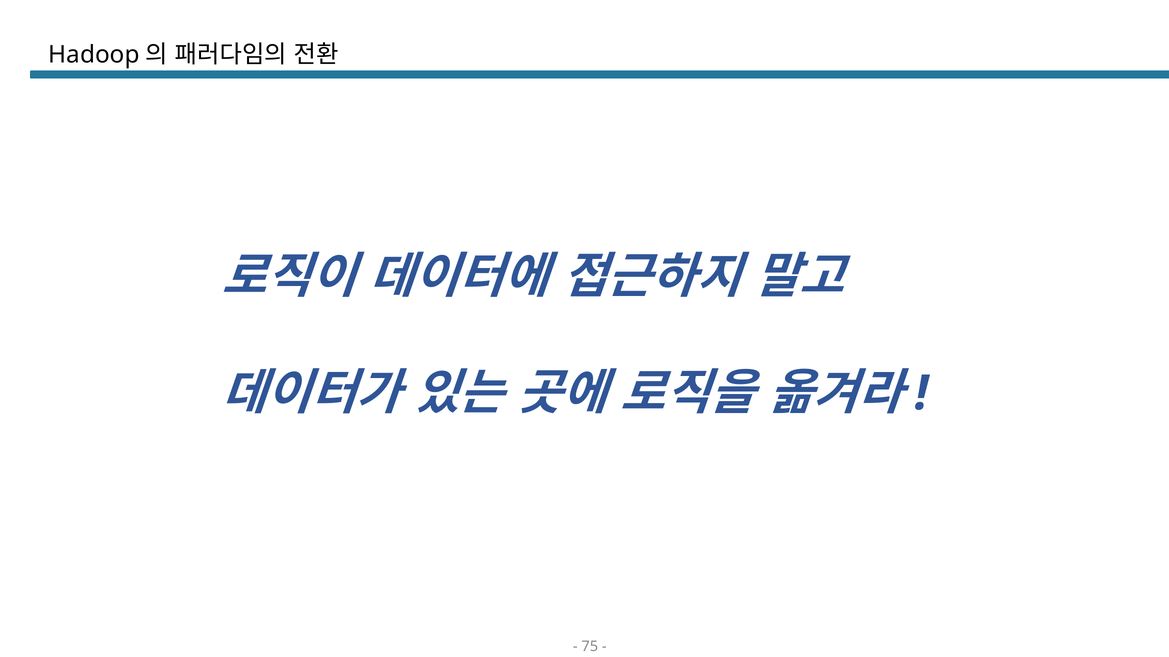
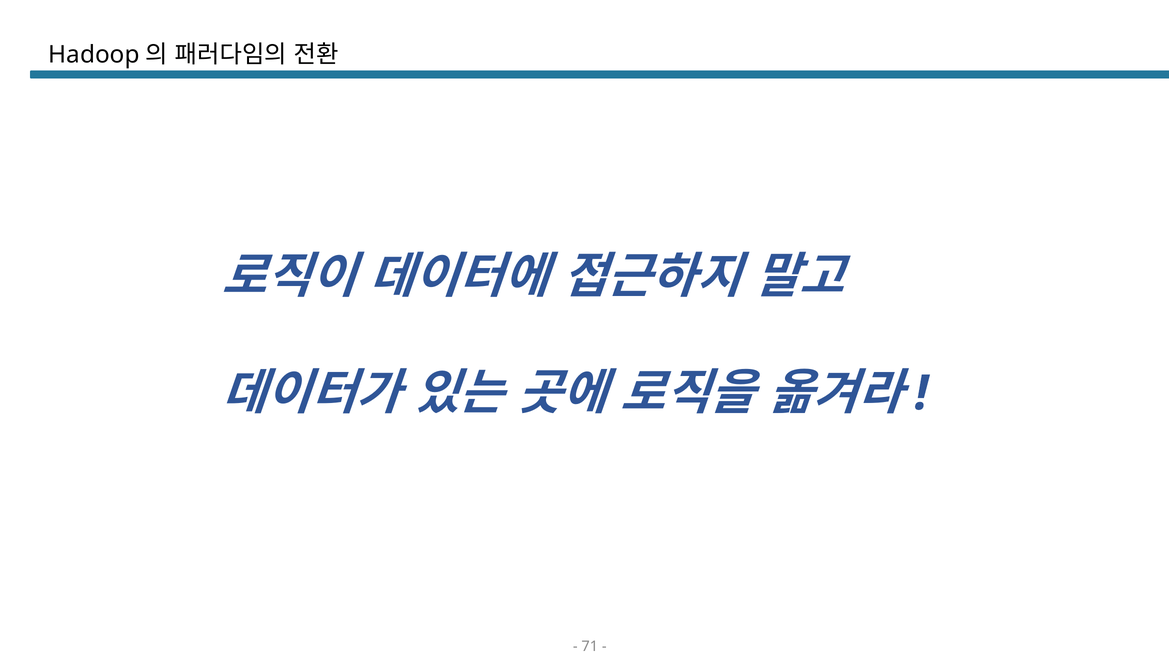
75: 75 -> 71
